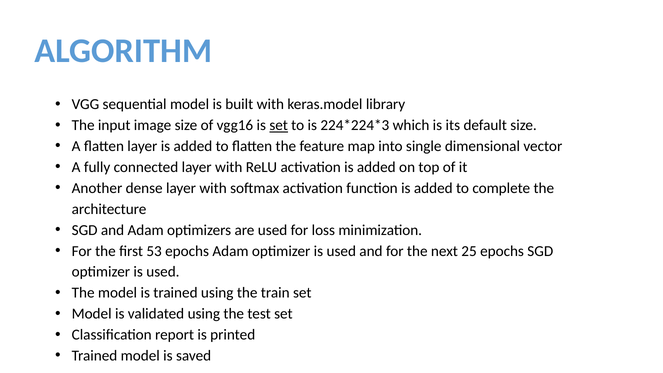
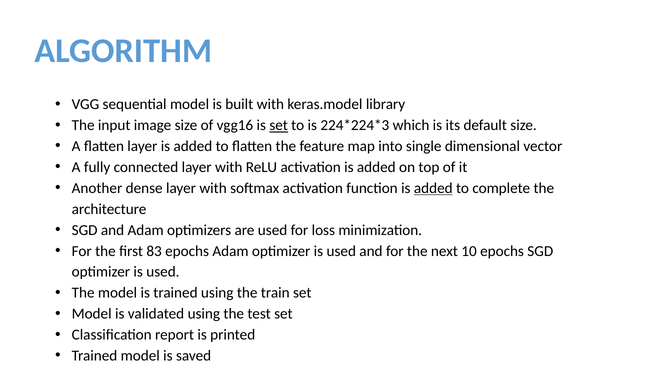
added at (433, 188) underline: none -> present
53: 53 -> 83
25: 25 -> 10
